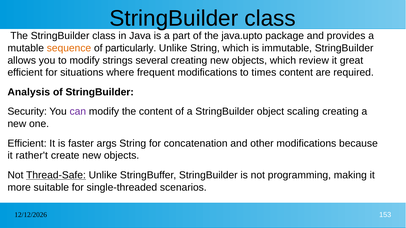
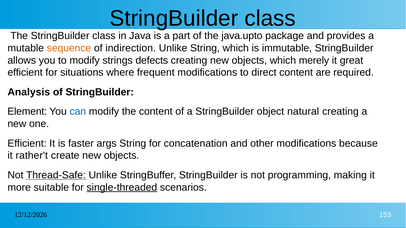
particularly: particularly -> indirection
several: several -> defects
review: review -> merely
times: times -> direct
Security: Security -> Element
can colour: purple -> blue
scaling: scaling -> natural
single-threaded underline: none -> present
